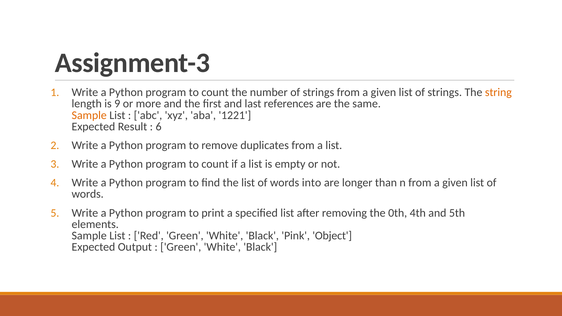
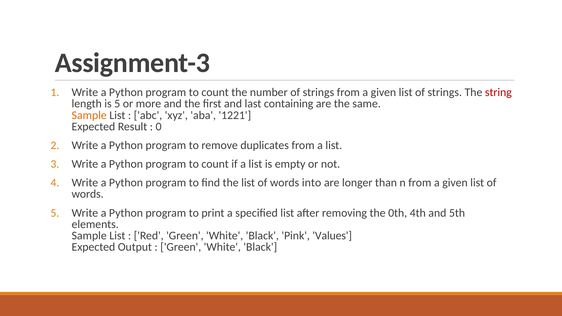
string colour: orange -> red
is 9: 9 -> 5
references: references -> containing
6: 6 -> 0
Object: Object -> Values
